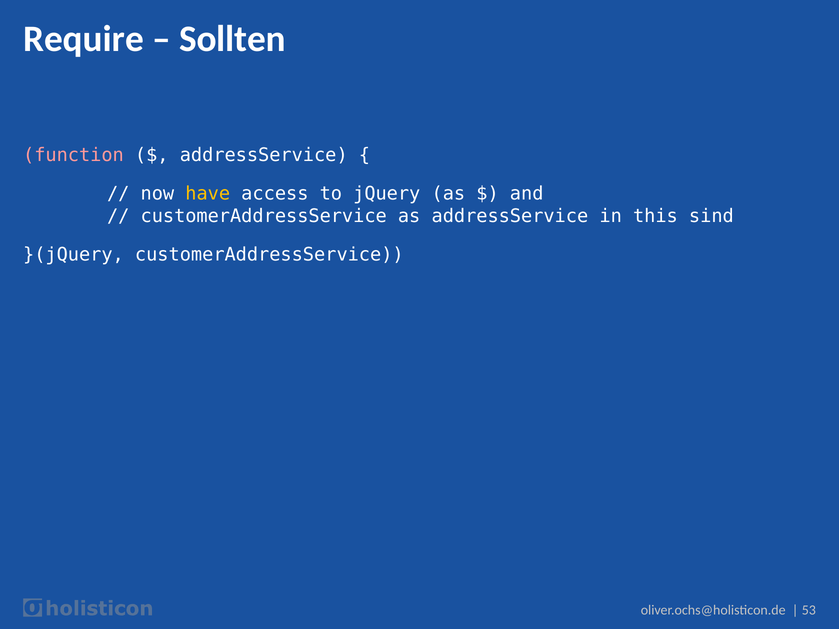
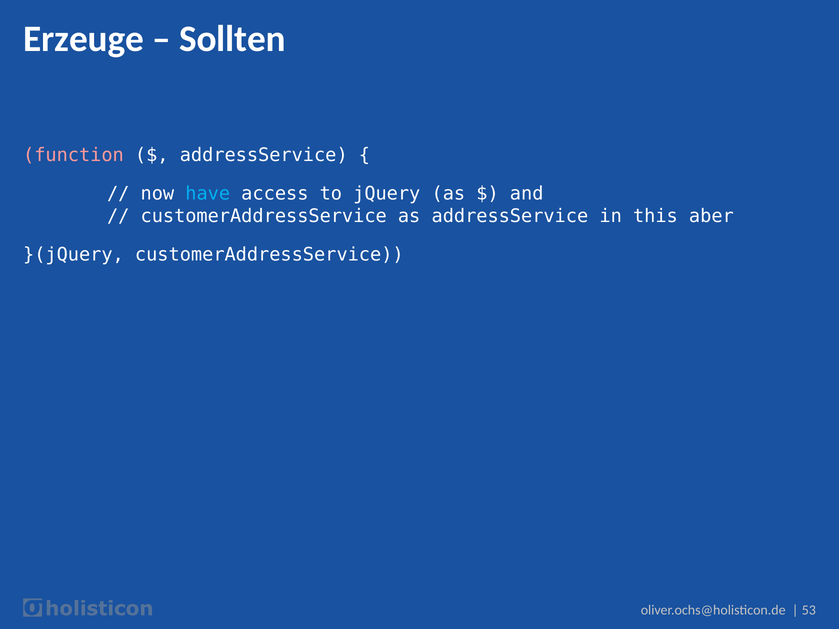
Require: Require -> Erzeuge
have colour: yellow -> light blue
sind: sind -> aber
